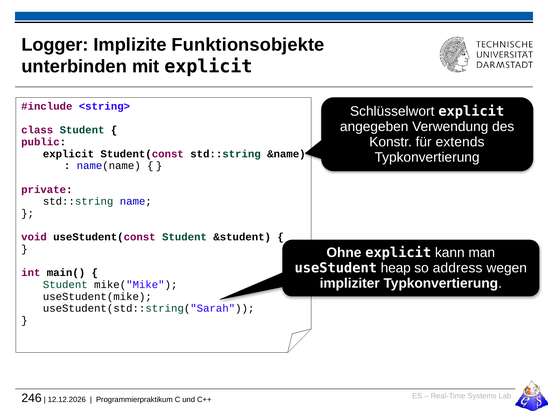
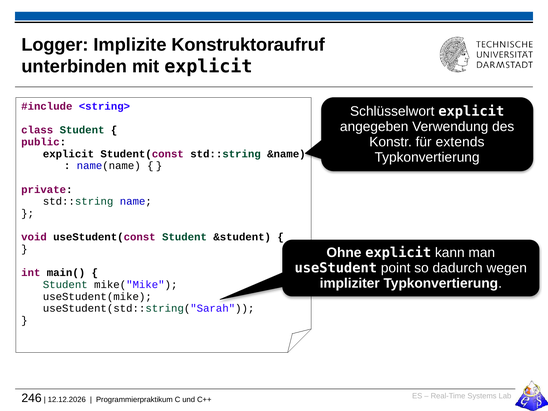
Funktionsobjekte: Funktionsobjekte -> Konstruktoraufruf
heap: heap -> point
address: address -> dadurch
